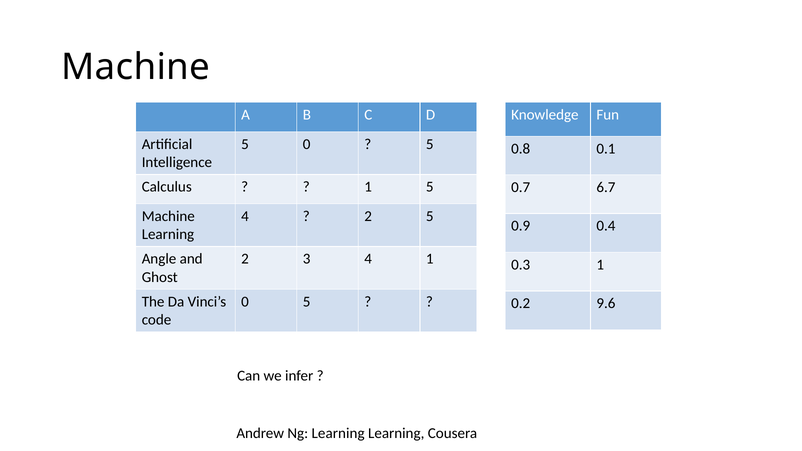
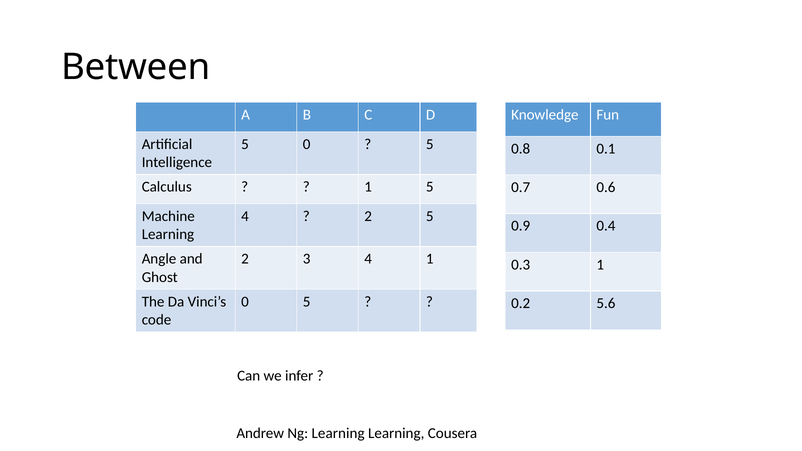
Machine at (136, 67): Machine -> Between
6.7: 6.7 -> 0.6
9.6: 9.6 -> 5.6
